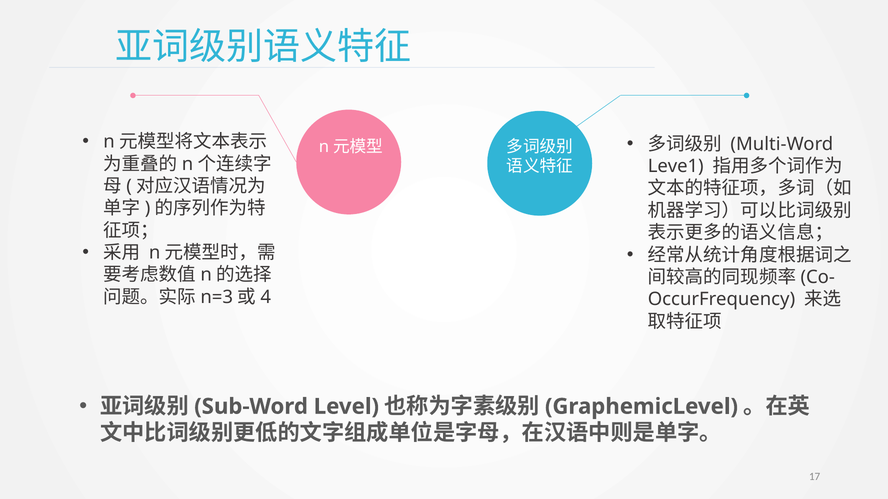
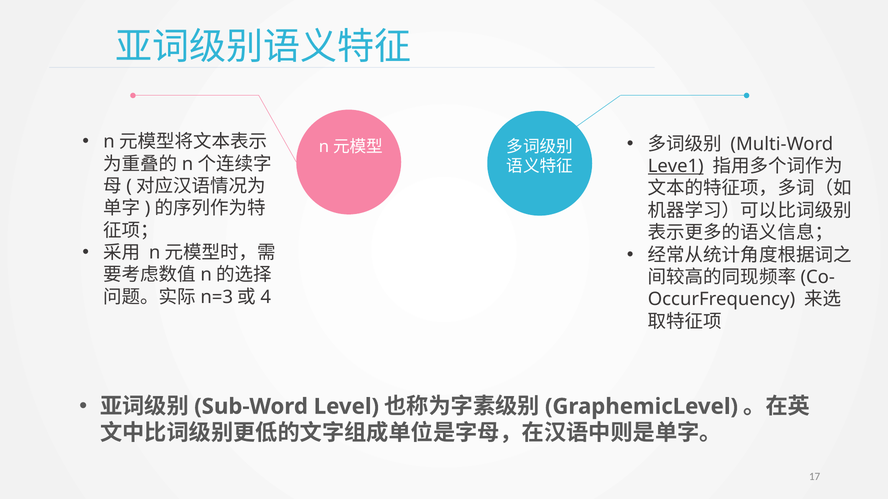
Leve1 underline: none -> present
